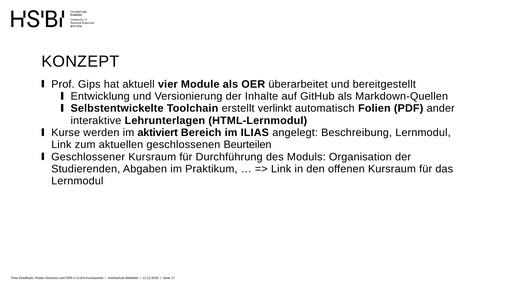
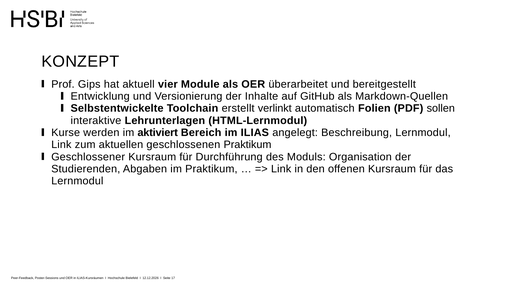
ander: ander -> sollen
geschlossenen Beurteilen: Beurteilen -> Praktikum
